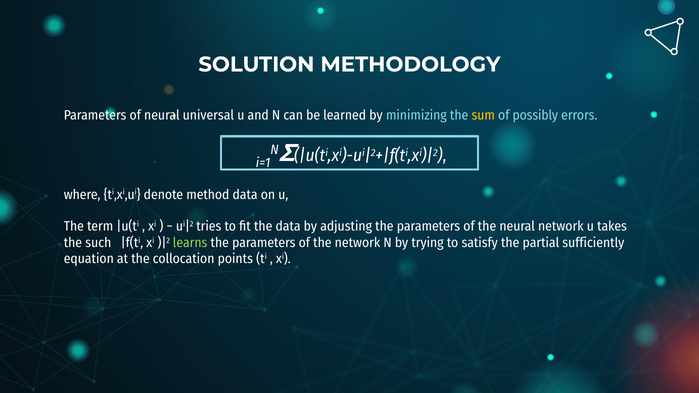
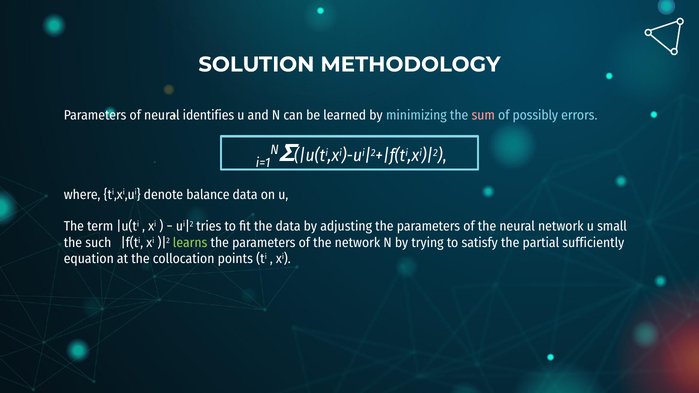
universal: universal -> identifies
sum colour: yellow -> pink
method: method -> balance
takes: takes -> small
